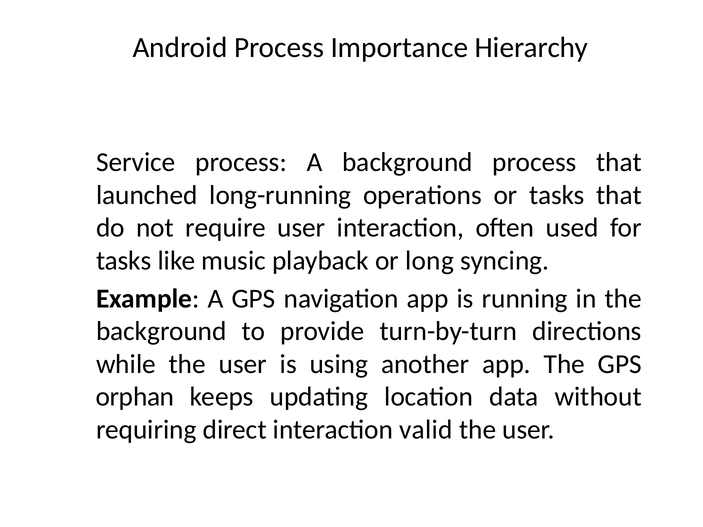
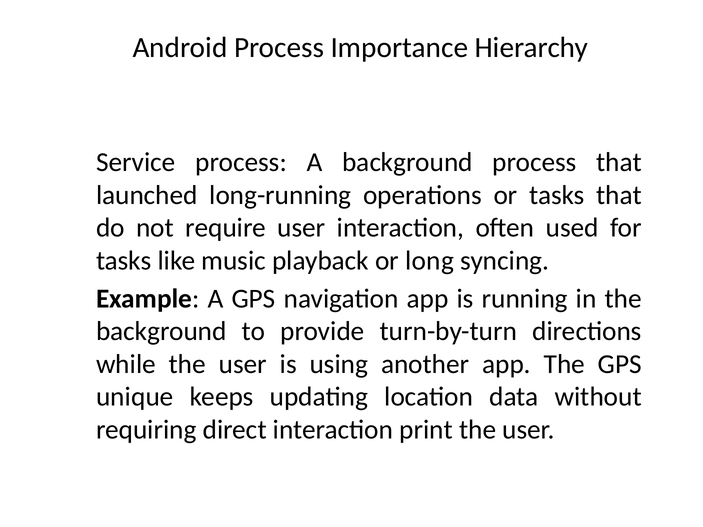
orphan: orphan -> unique
valid: valid -> print
